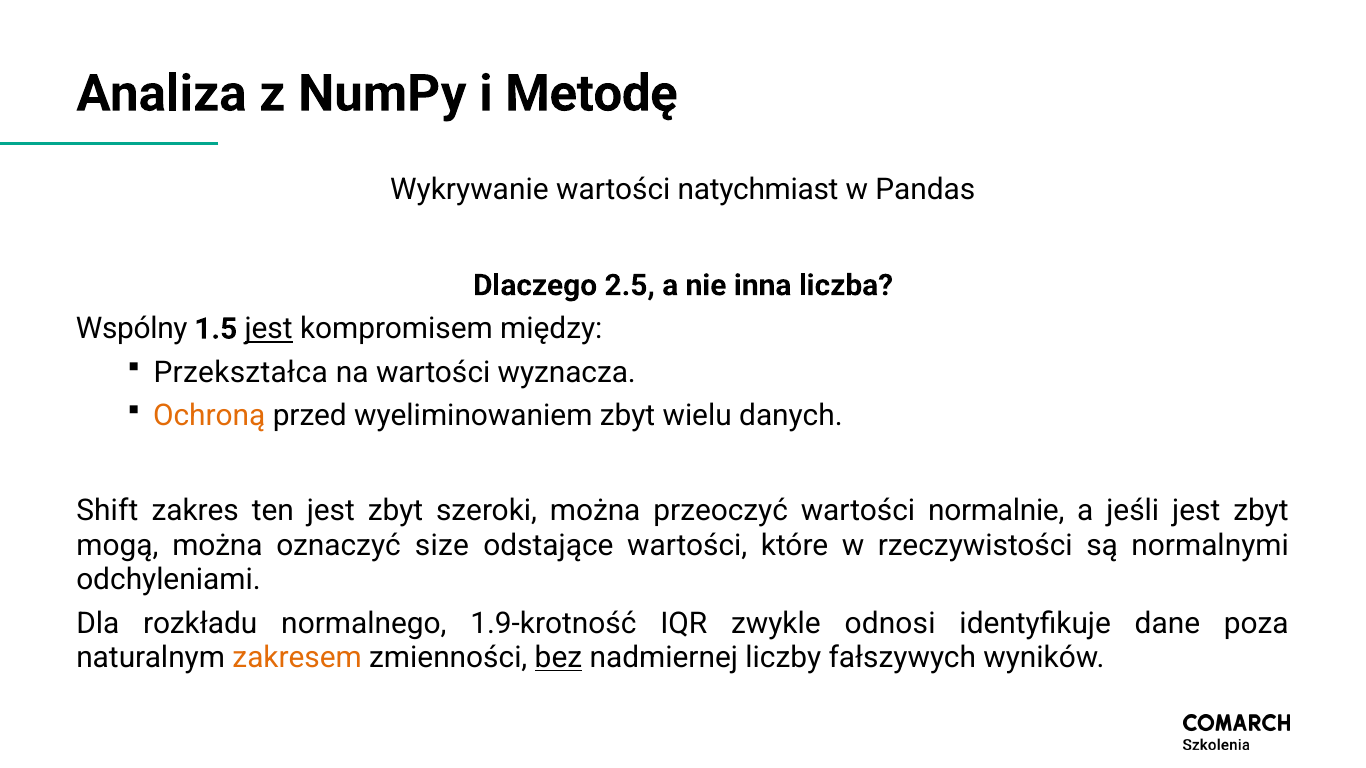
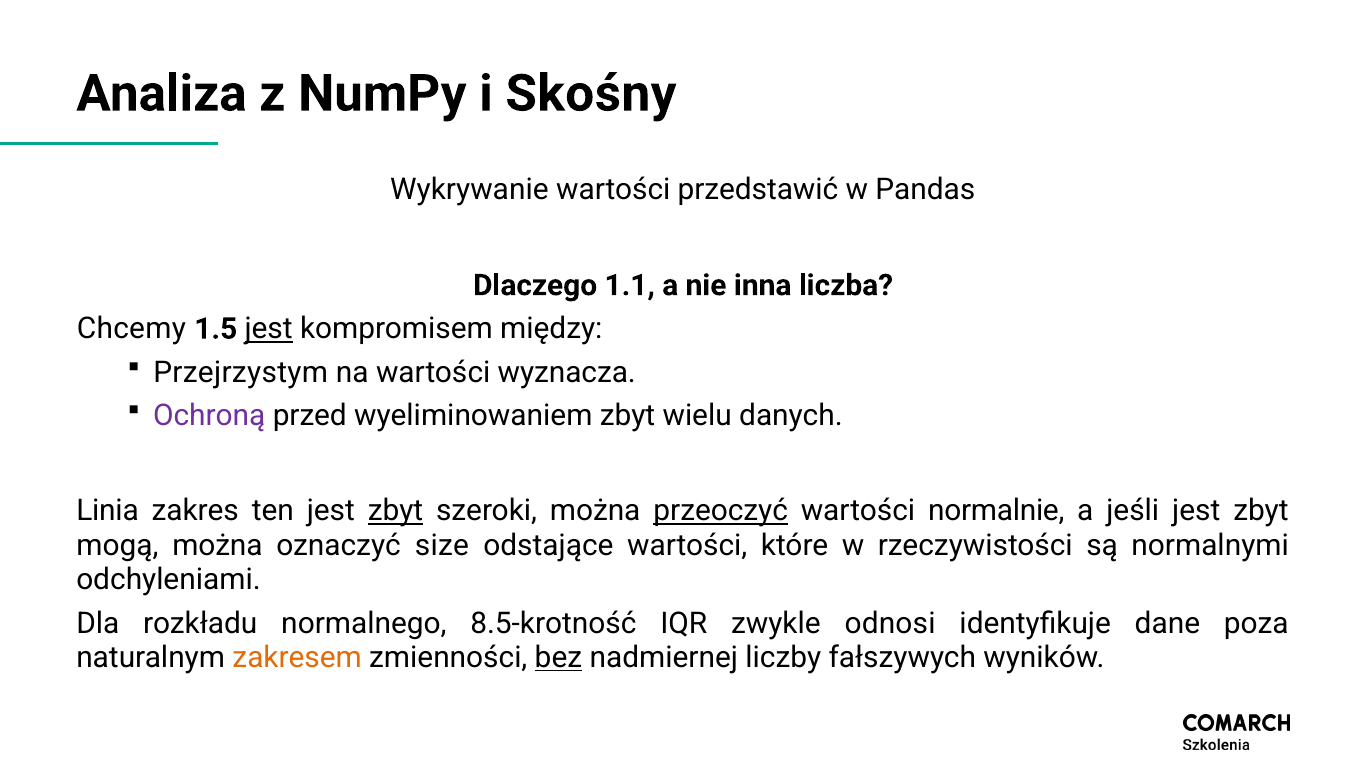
Metodę: Metodę -> Skośny
natychmiast: natychmiast -> przedstawić
2.5: 2.5 -> 1.1
Wspólny: Wspólny -> Chcemy
Przekształca: Przekształca -> Przejrzystym
Ochroną colour: orange -> purple
Shift: Shift -> Linia
zbyt at (395, 511) underline: none -> present
przeoczyć underline: none -> present
1.9-krotność: 1.9-krotność -> 8.5-krotność
